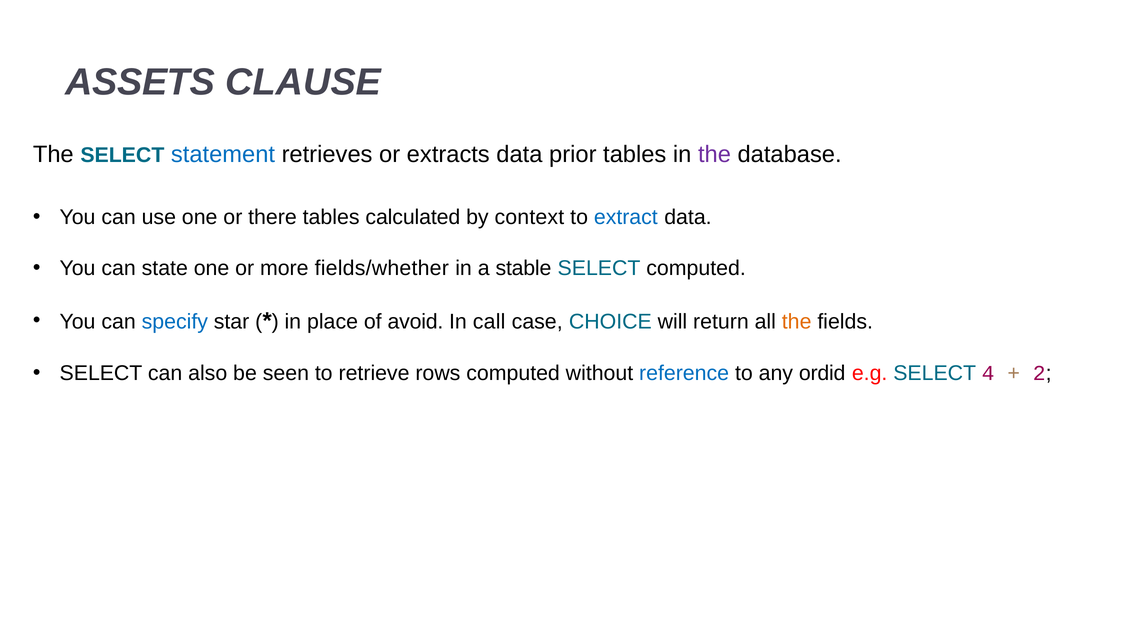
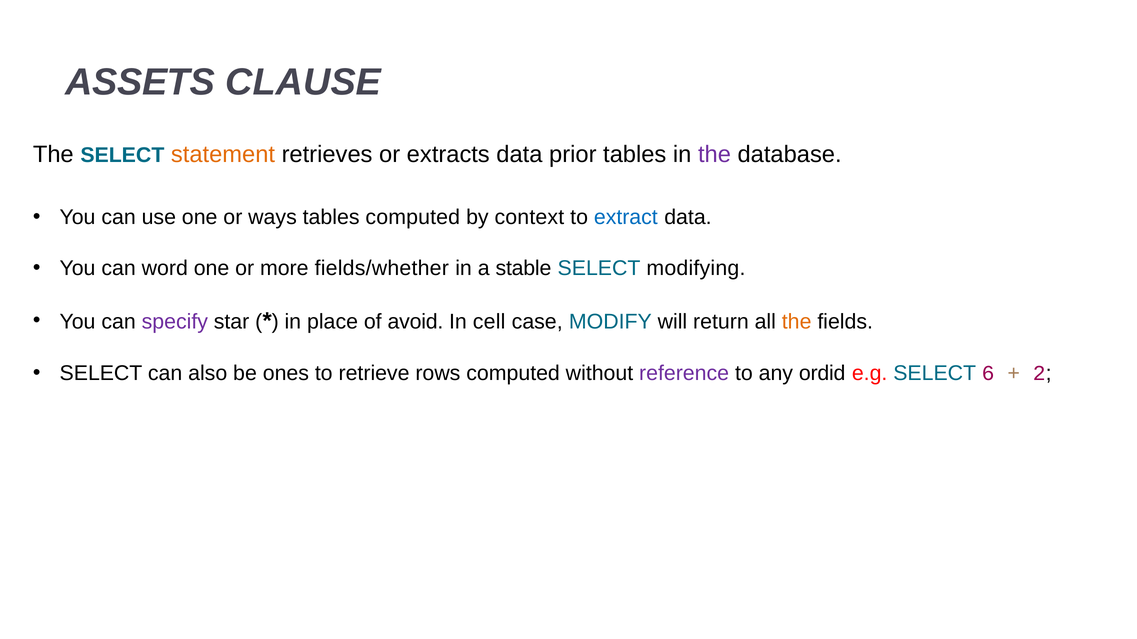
statement colour: blue -> orange
there: there -> ways
tables calculated: calculated -> computed
state: state -> word
SELECT computed: computed -> modifying
specify colour: blue -> purple
call: call -> cell
CHOICE: CHOICE -> MODIFY
seen: seen -> ones
reference colour: blue -> purple
4: 4 -> 6
